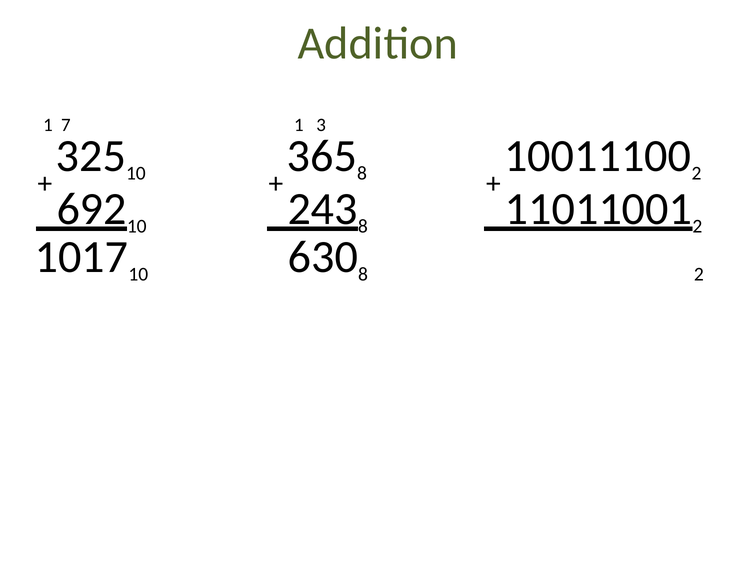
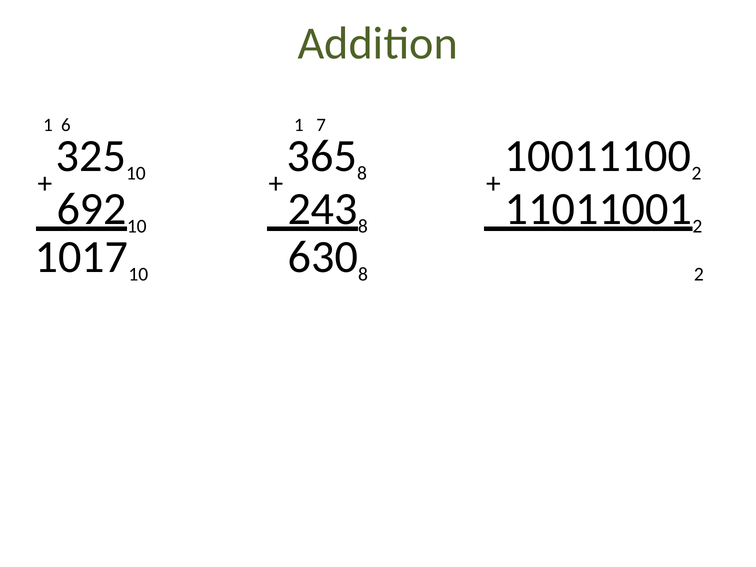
7: 7 -> 6
3: 3 -> 7
